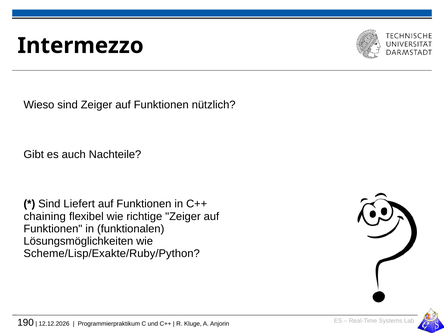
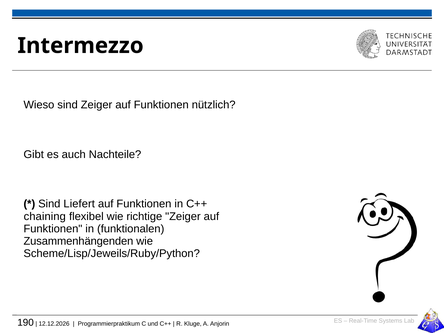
Lösungsmöglichkeiten: Lösungsmöglichkeiten -> Zusammenhängenden
Scheme/Lisp/Exakte/Ruby/Python: Scheme/Lisp/Exakte/Ruby/Python -> Scheme/Lisp/Jeweils/Ruby/Python
